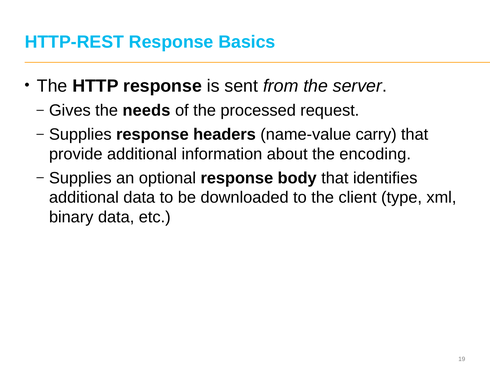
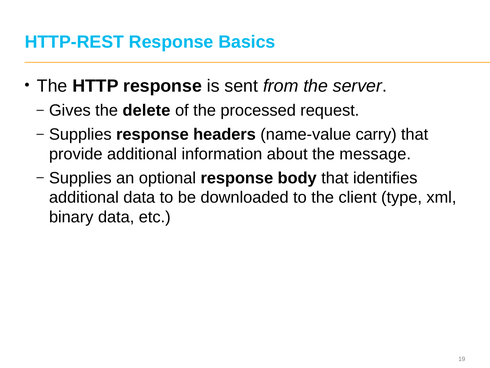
needs: needs -> delete
encoding: encoding -> message
